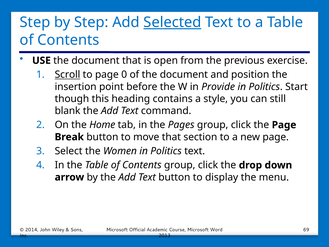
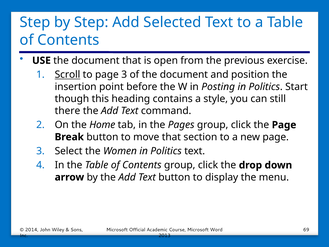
Selected underline: present -> none
to page 0: 0 -> 3
Provide: Provide -> Posting
blank: blank -> there
